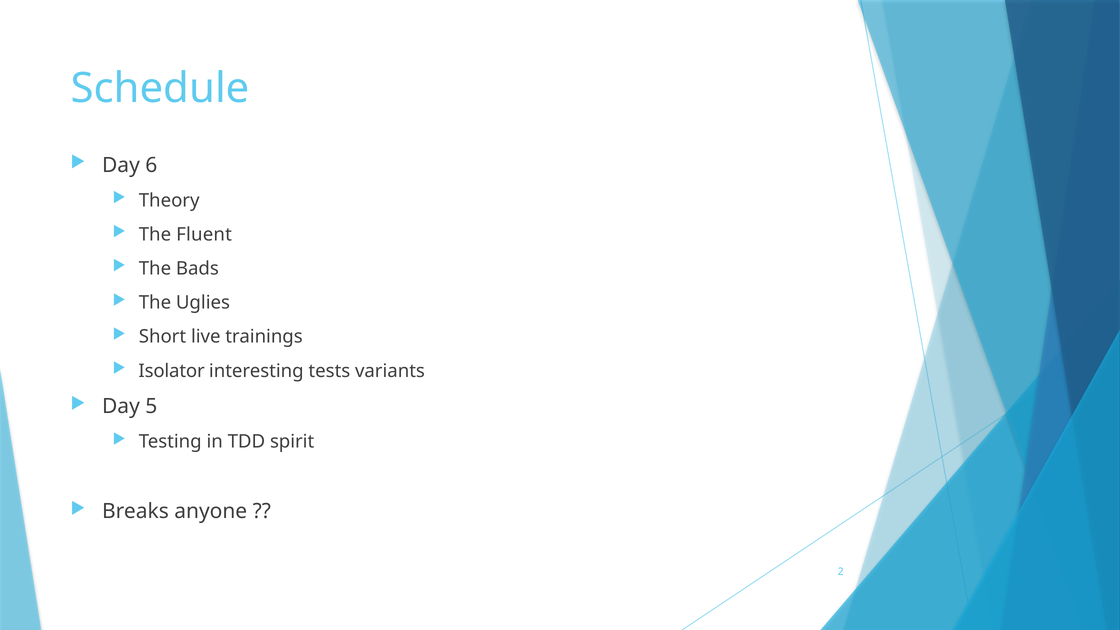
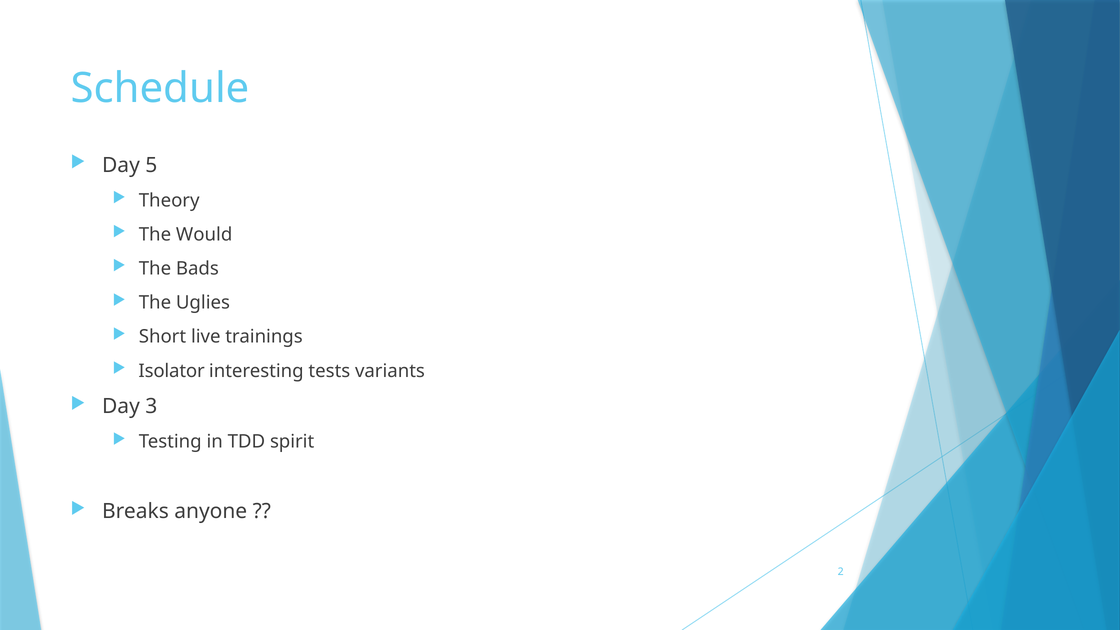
6: 6 -> 5
Fluent: Fluent -> Would
5: 5 -> 3
